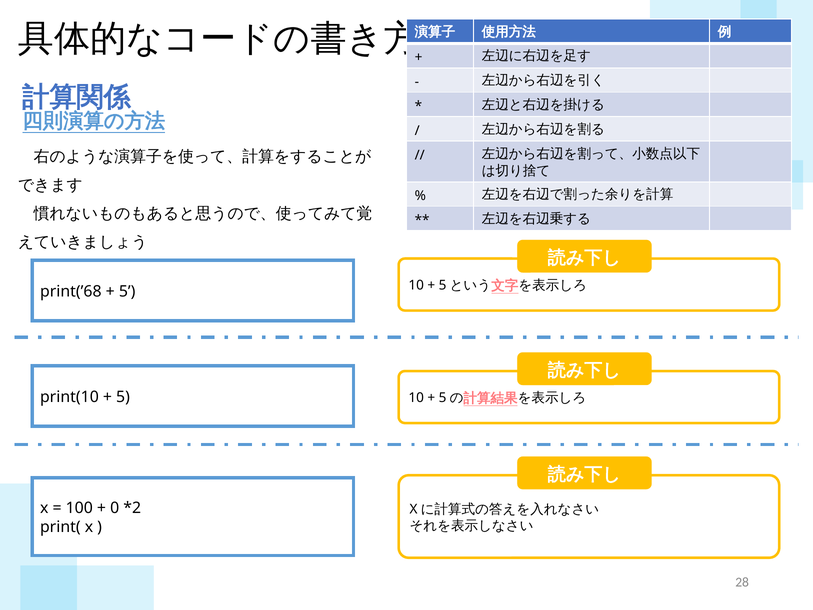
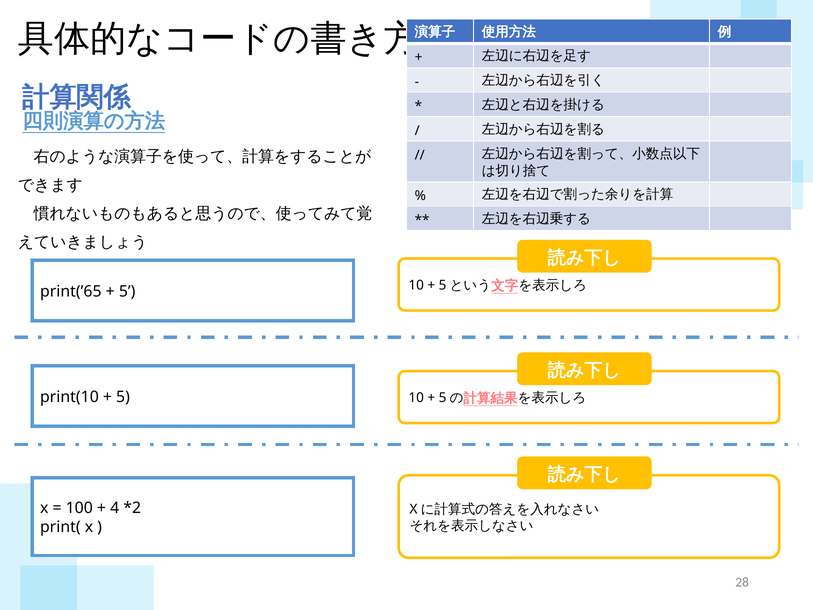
print(’68: print(’68 -> print(’65
0: 0 -> 4
